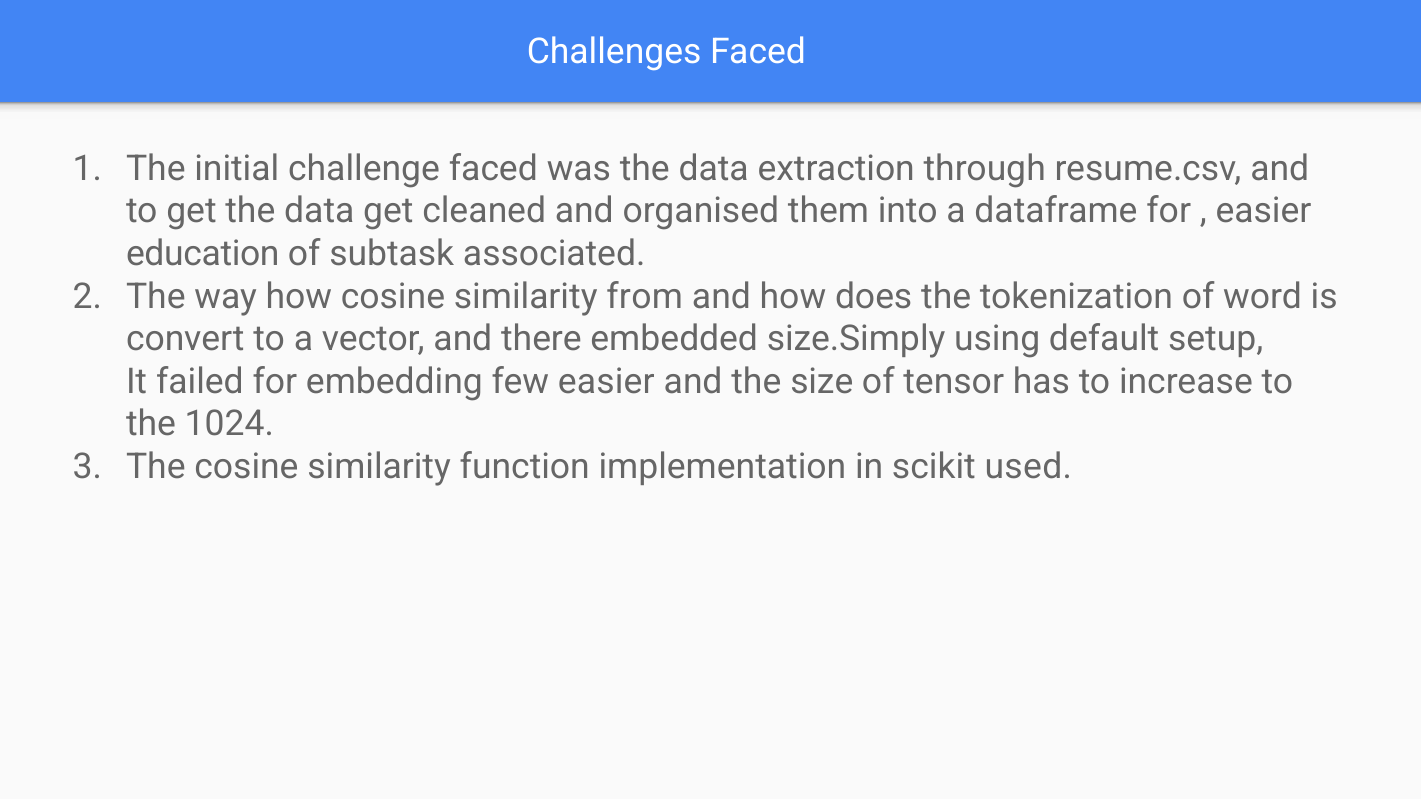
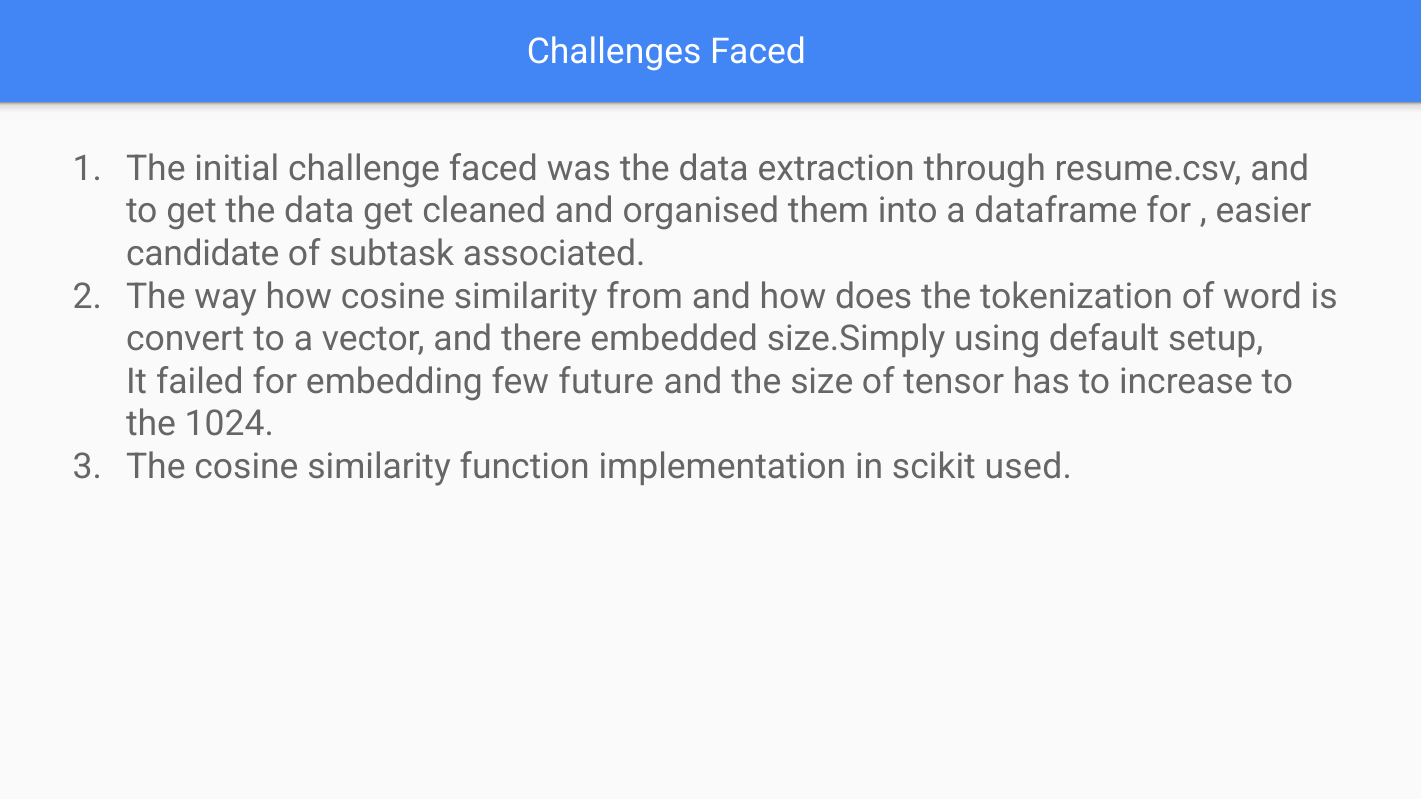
education: education -> candidate
few easier: easier -> future
